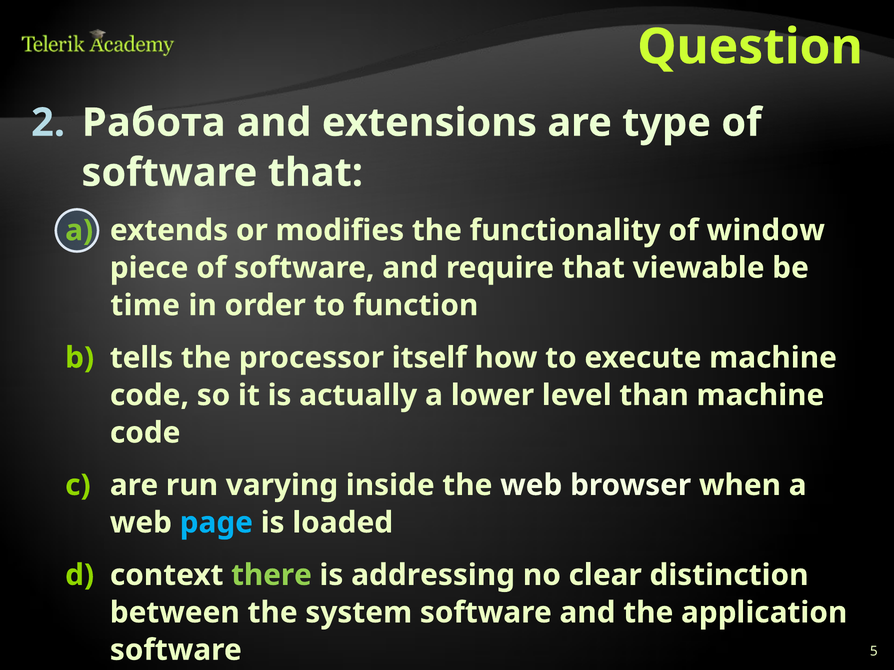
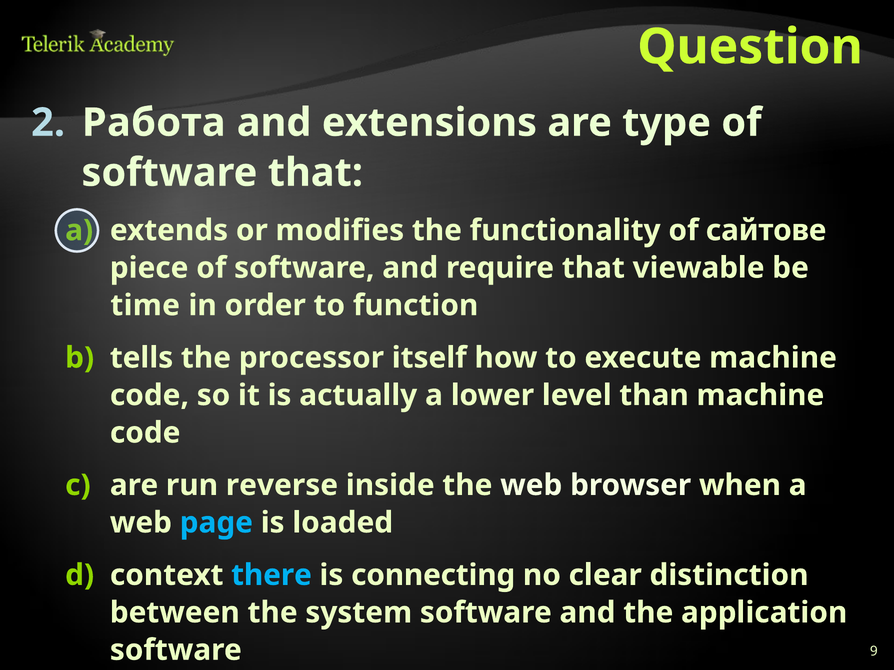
window: window -> сайтове
varying: varying -> reverse
there colour: light green -> light blue
addressing: addressing -> connecting
5: 5 -> 9
